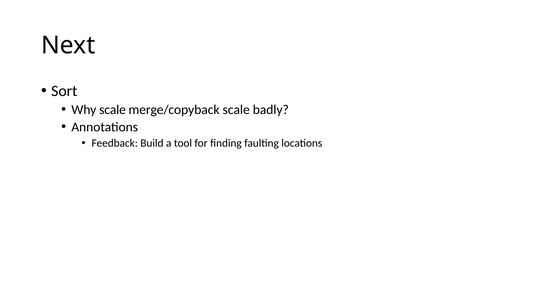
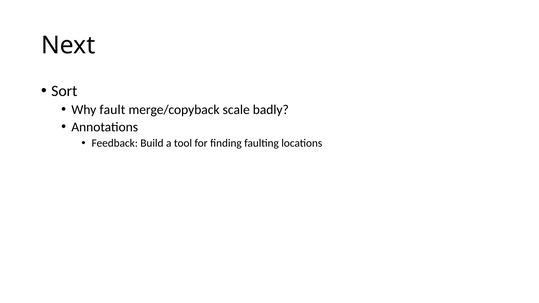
Why scale: scale -> fault
